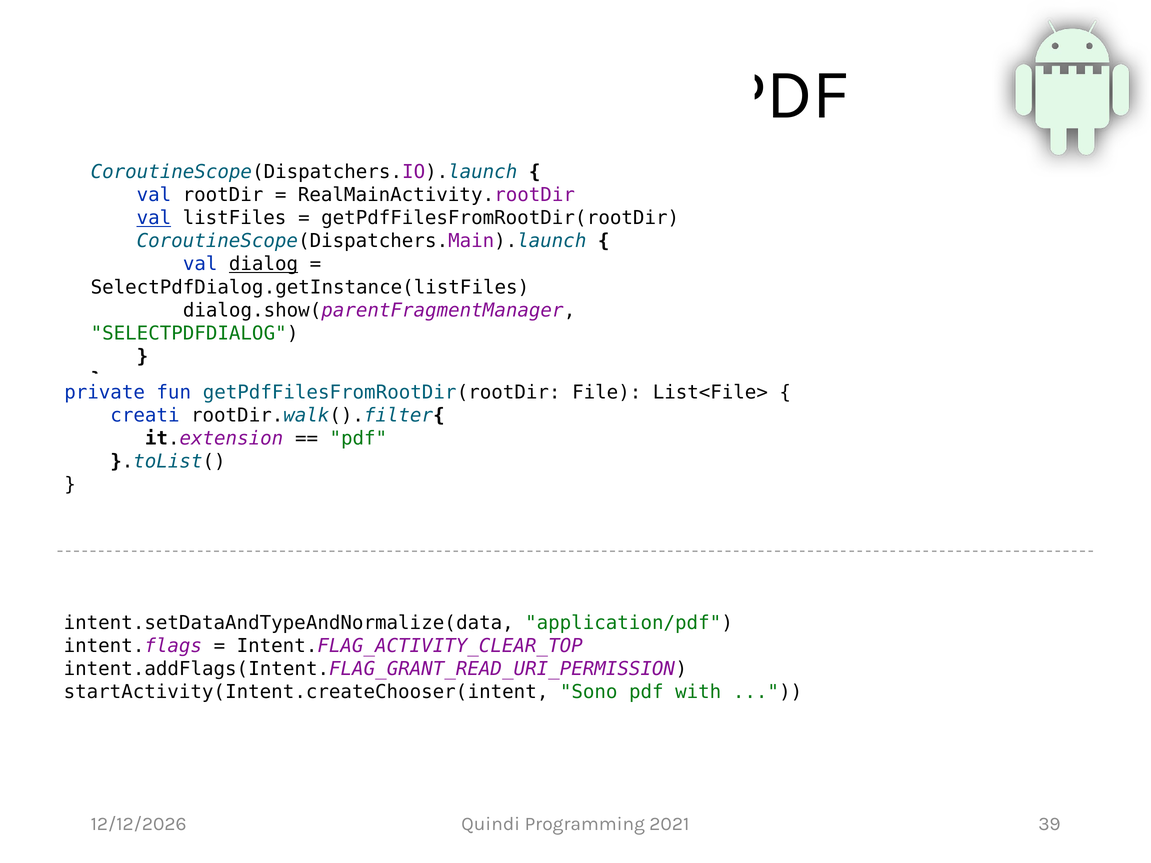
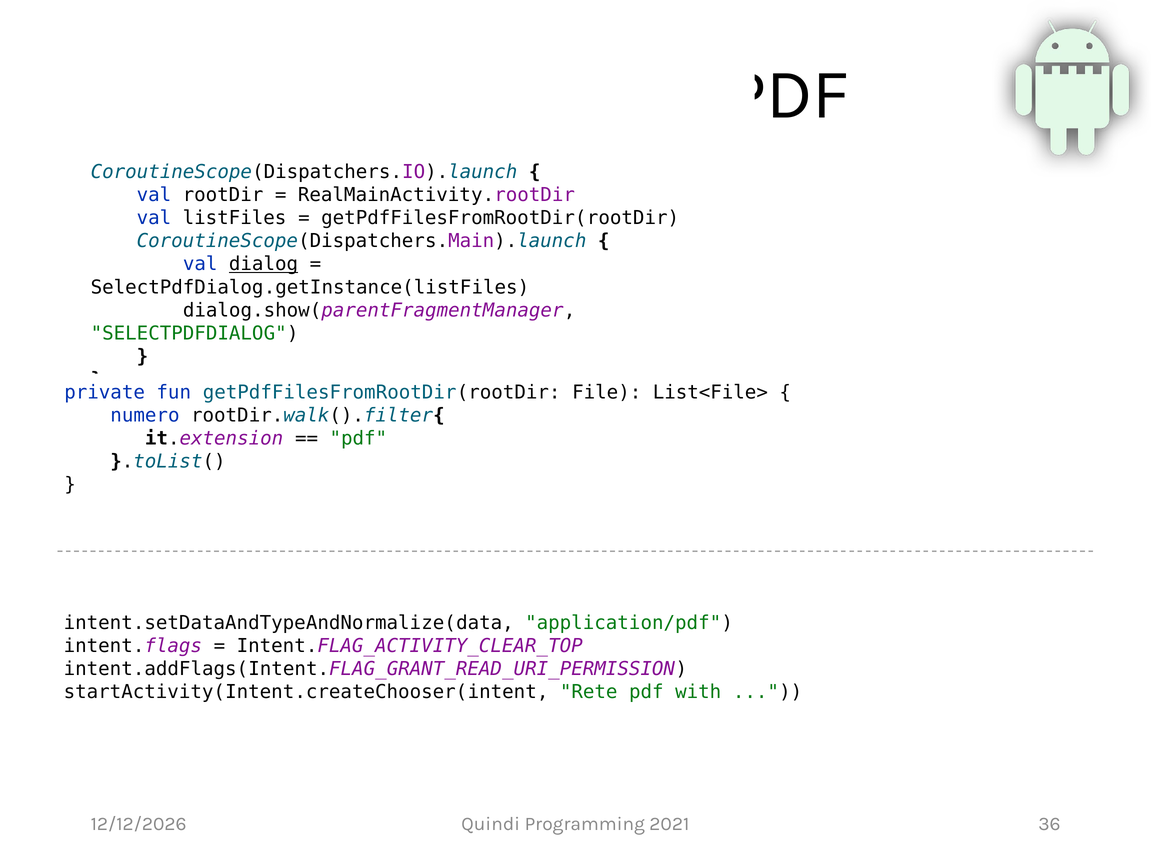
val at (154, 218) underline: present -> none
creati: creati -> numero
Sono: Sono -> Rete
39: 39 -> 36
